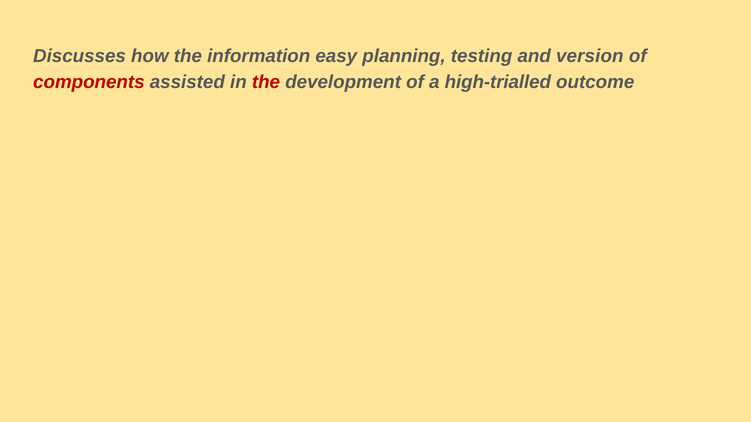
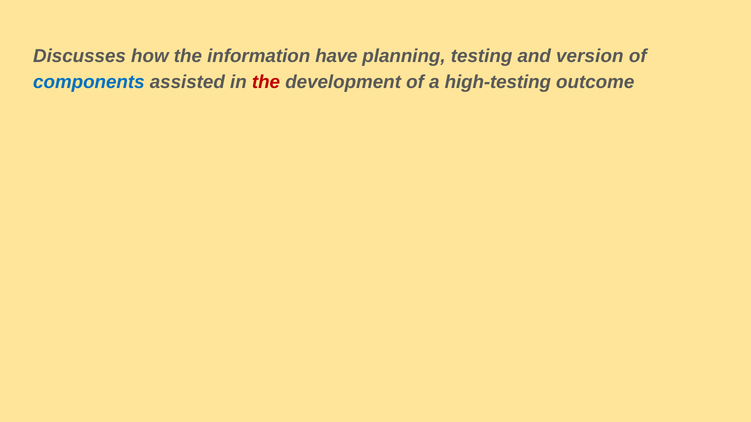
easy: easy -> have
components colour: red -> blue
high-trialled: high-trialled -> high-testing
